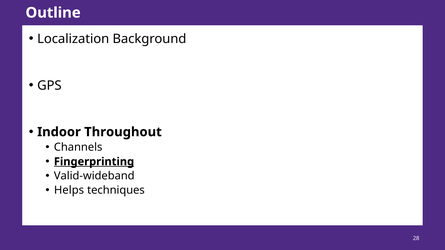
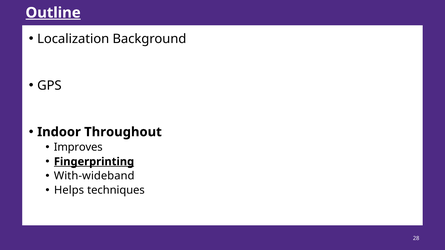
Outline underline: none -> present
Channels: Channels -> Improves
Valid-wideband: Valid-wideband -> With-wideband
